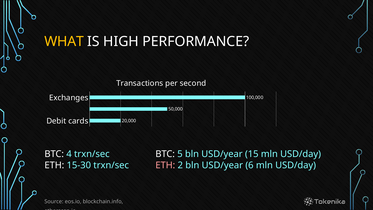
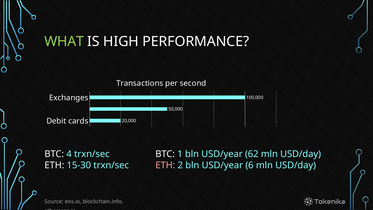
WHAT colour: yellow -> light green
5: 5 -> 1
15: 15 -> 62
